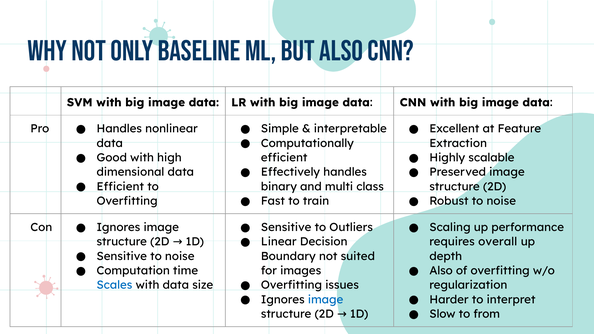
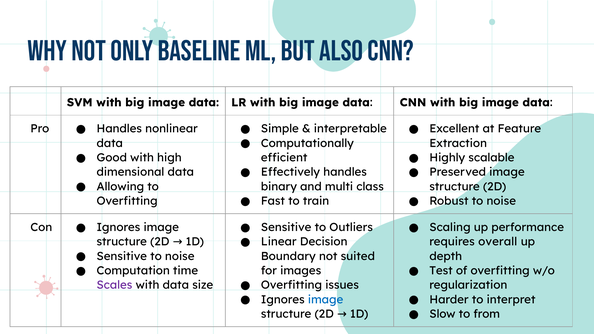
Efficient at (120, 187): Efficient -> Allowing
Also at (441, 271): Also -> Test
Scales colour: blue -> purple
